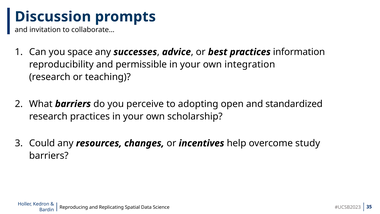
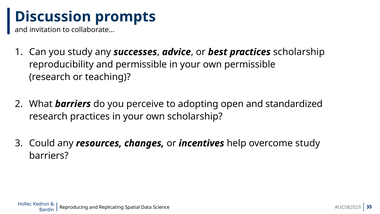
you space: space -> study
practices information: information -> scholarship
own integration: integration -> permissible
